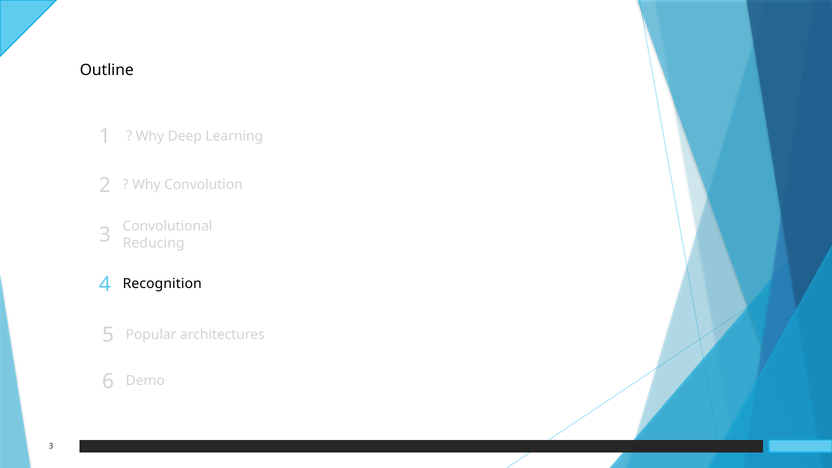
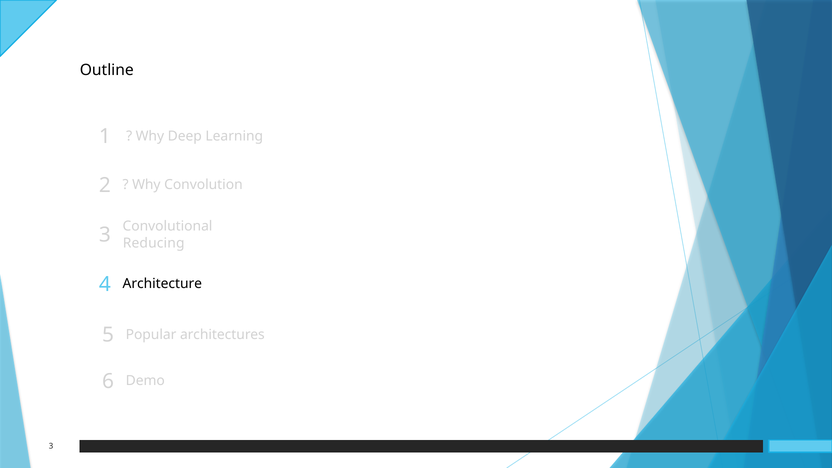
Recognition: Recognition -> Architecture
